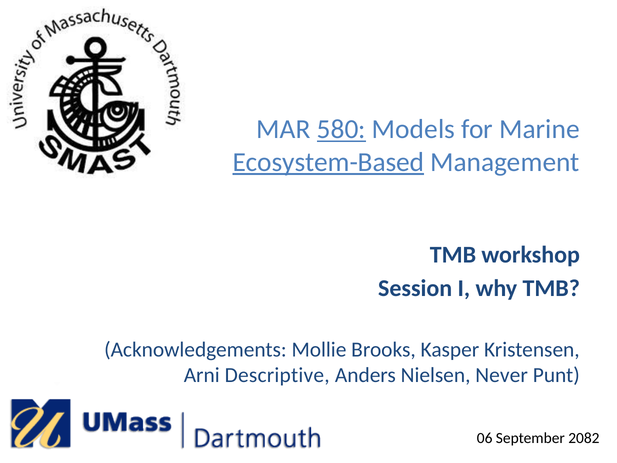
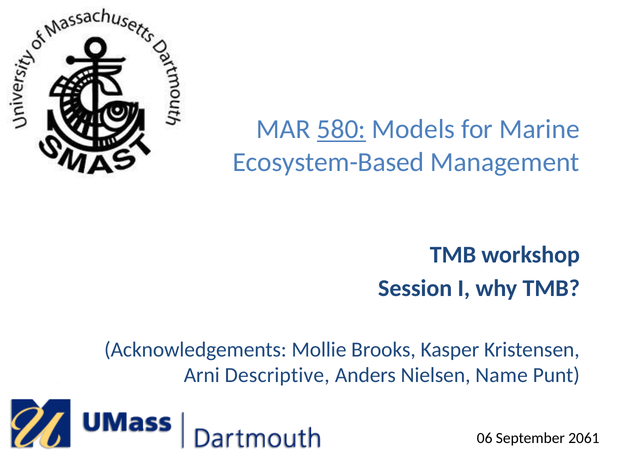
Ecosystem-Based underline: present -> none
Never: Never -> Name
2082: 2082 -> 2061
